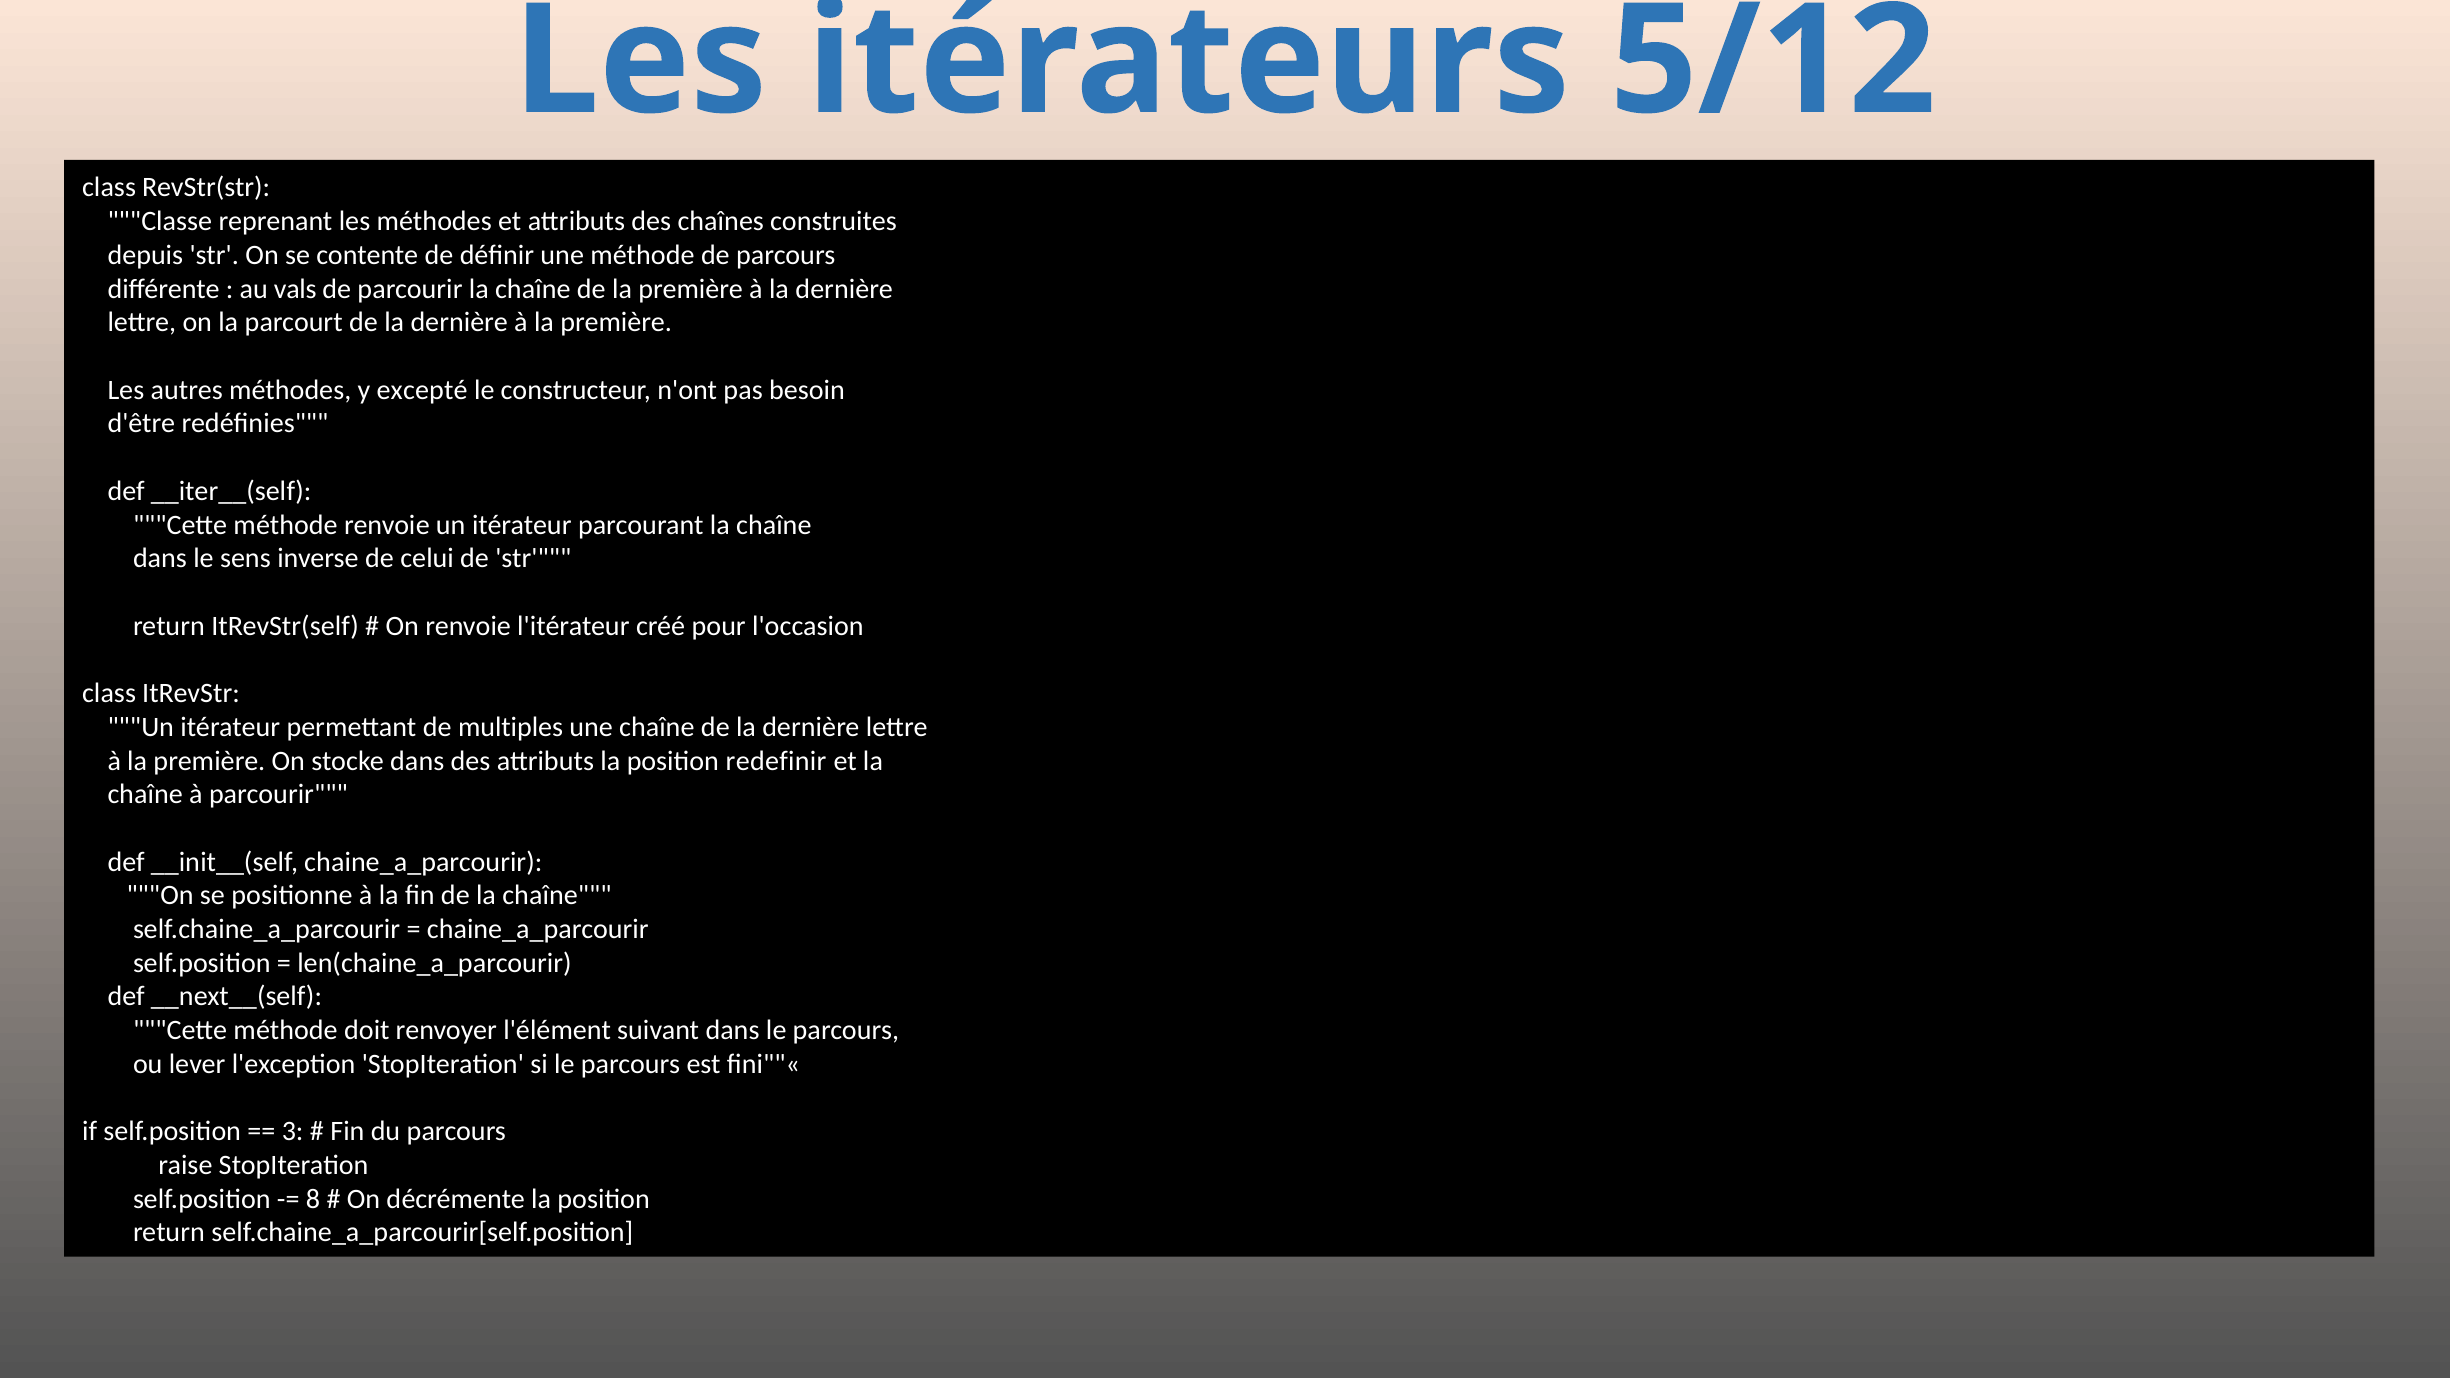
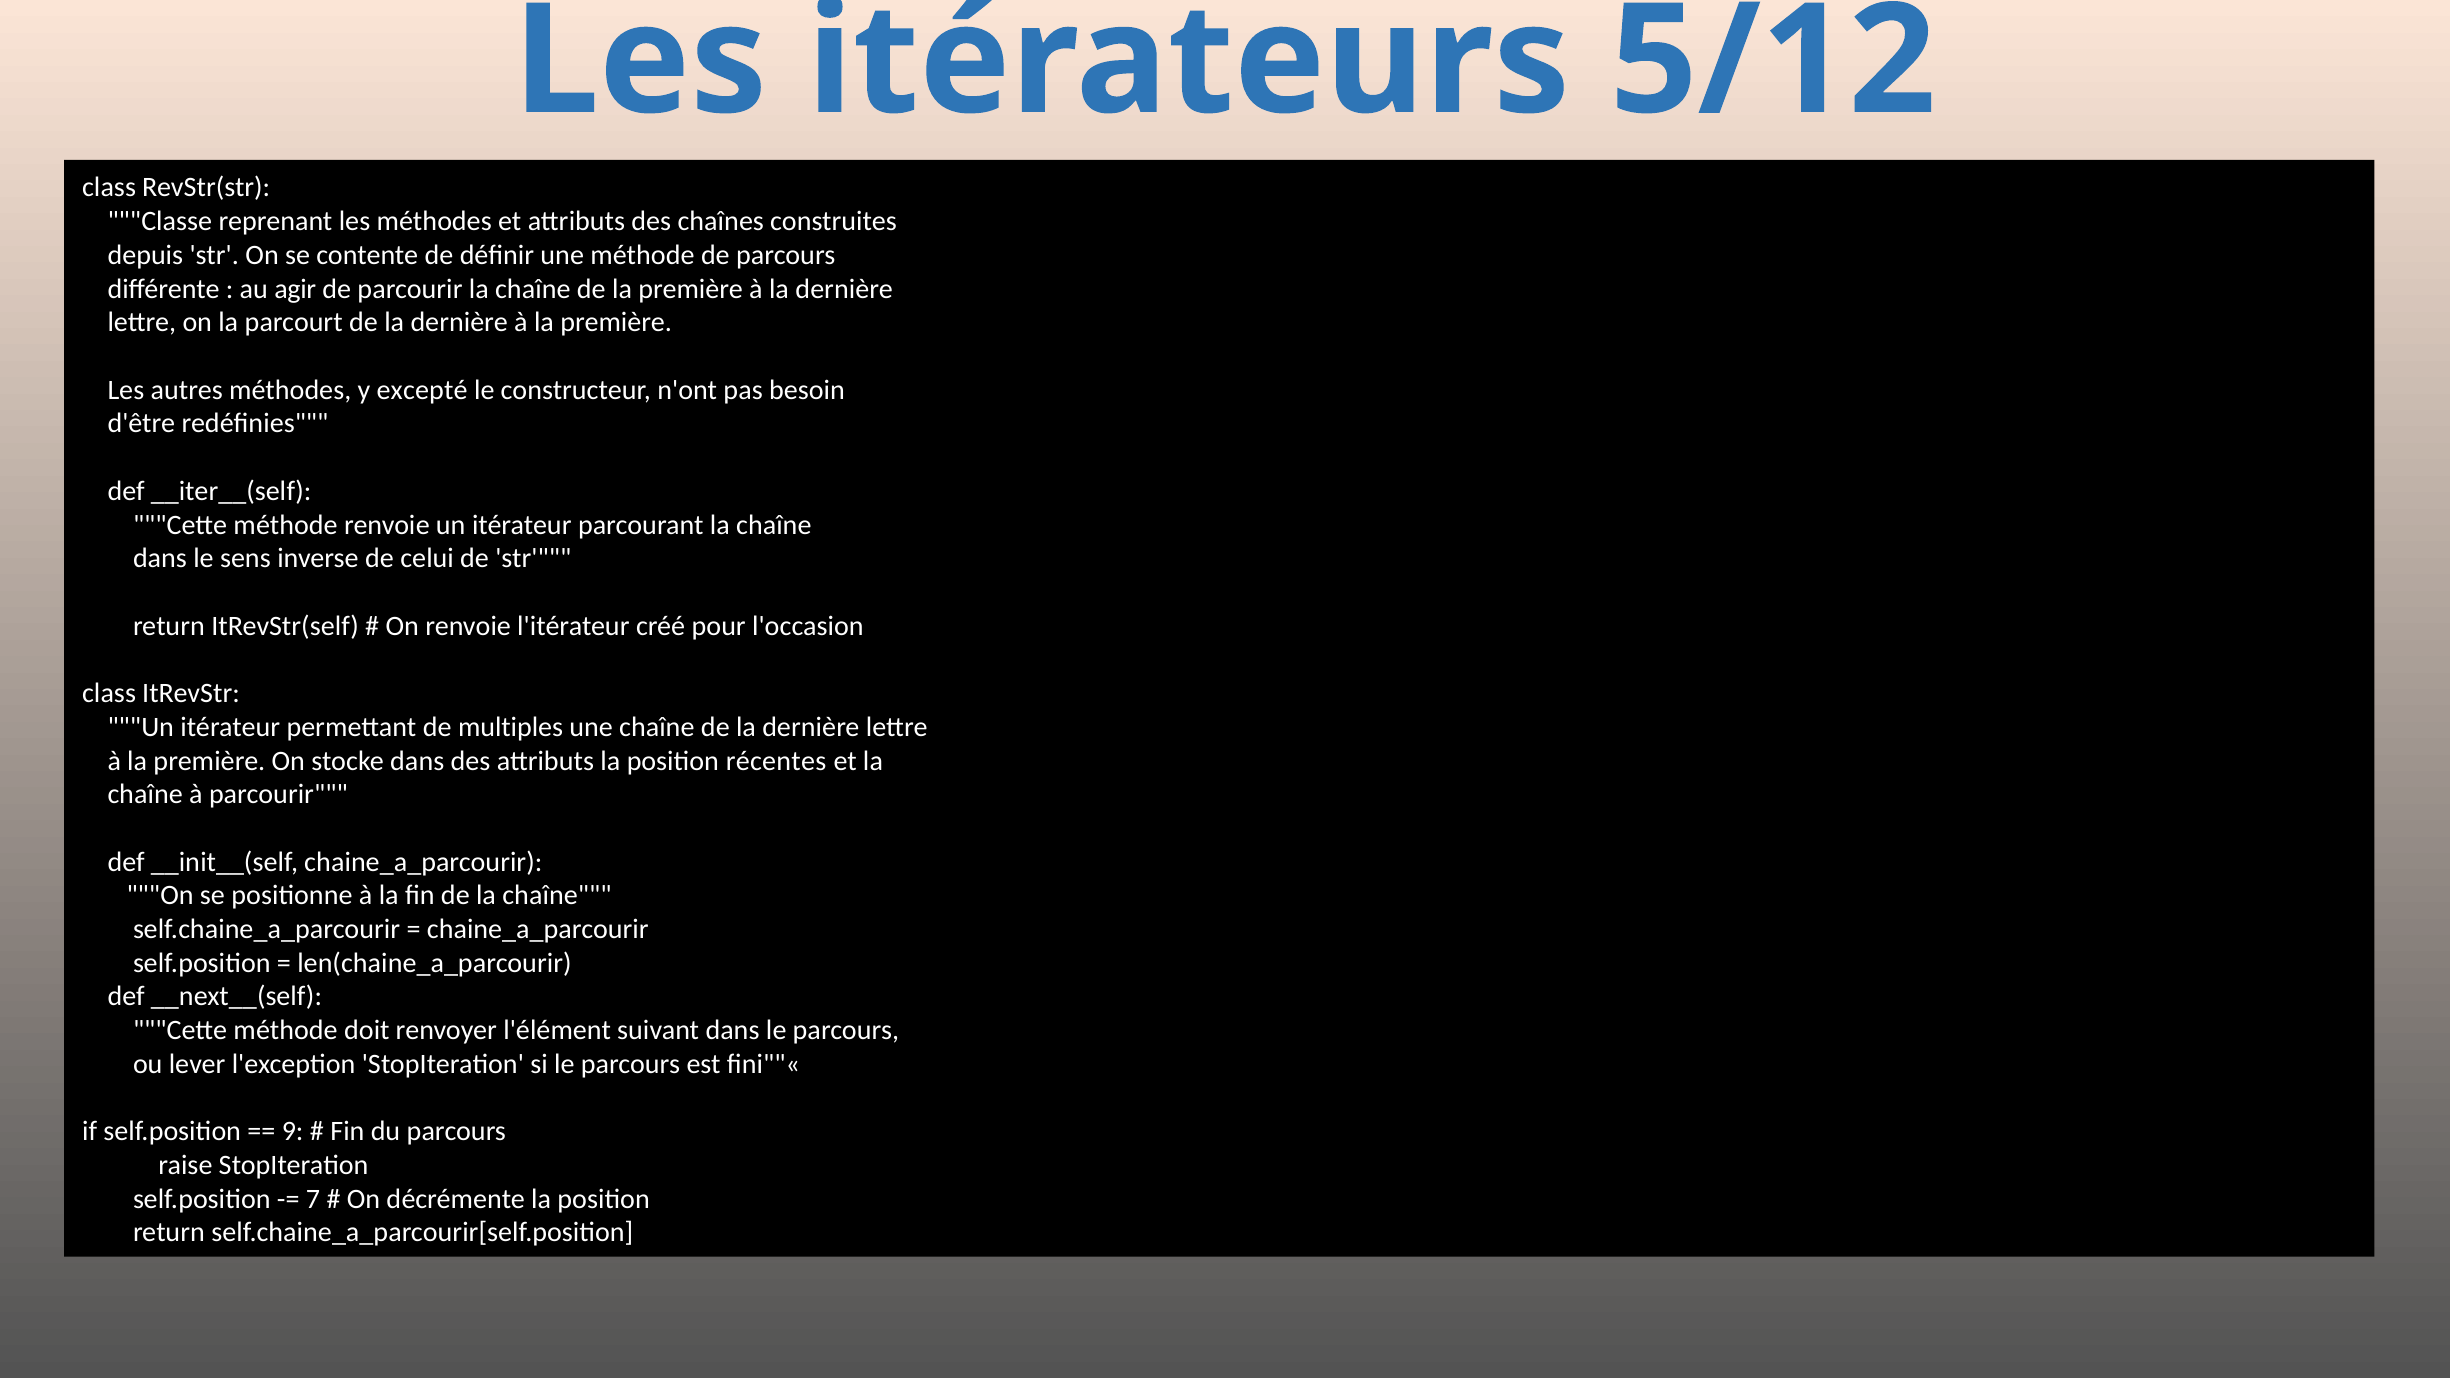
vals: vals -> agir
redefinir: redefinir -> récentes
3: 3 -> 9
8: 8 -> 7
